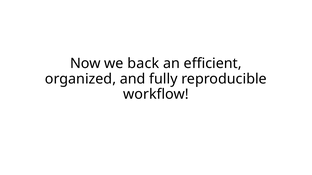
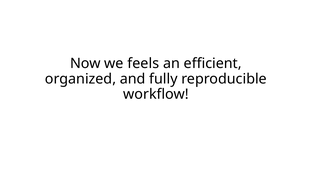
back: back -> feels
